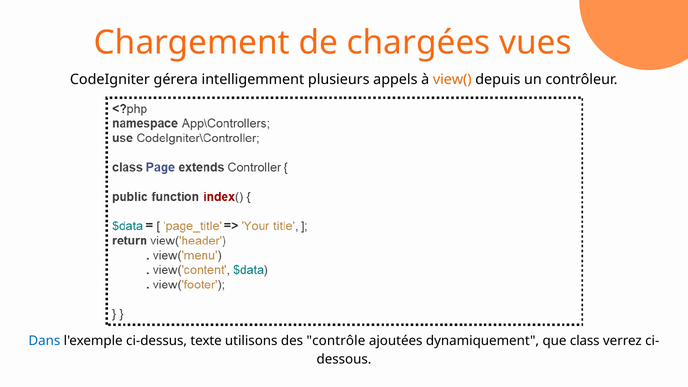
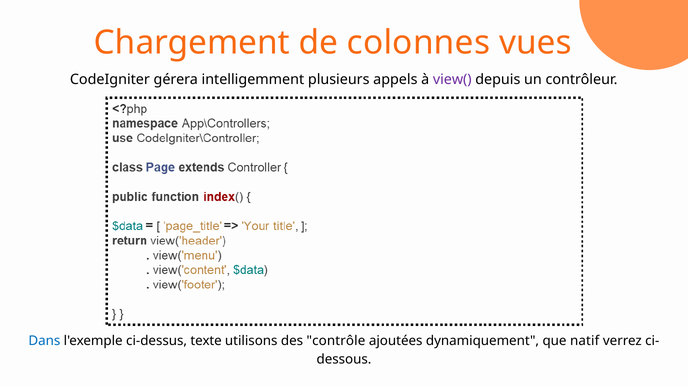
chargées: chargées -> colonnes
view( colour: orange -> purple
class: class -> natif
